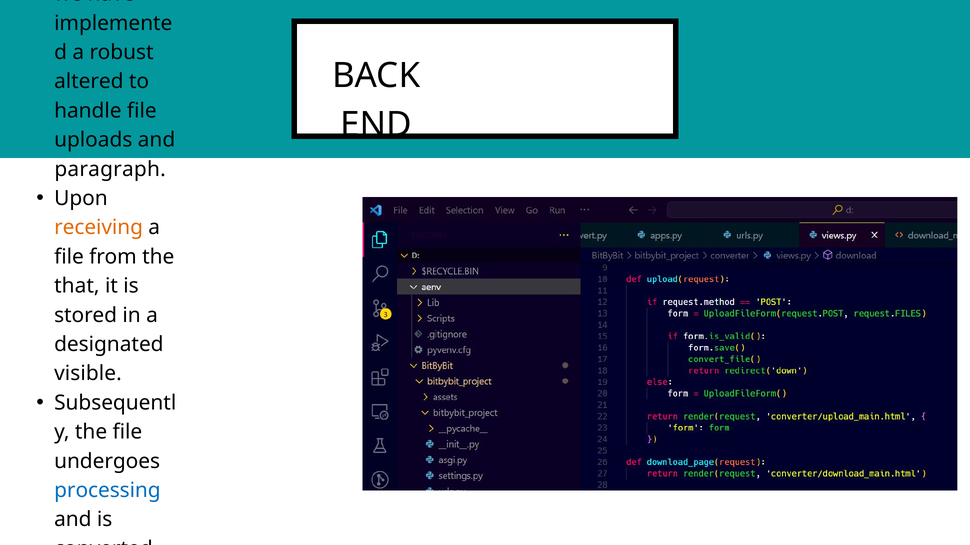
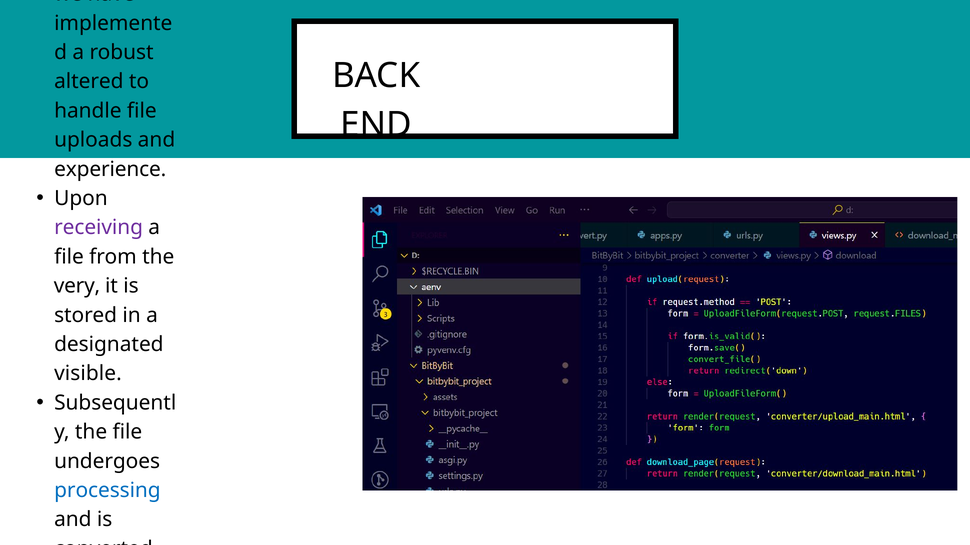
paragraph: paragraph -> experience
receiving colour: orange -> purple
that: that -> very
